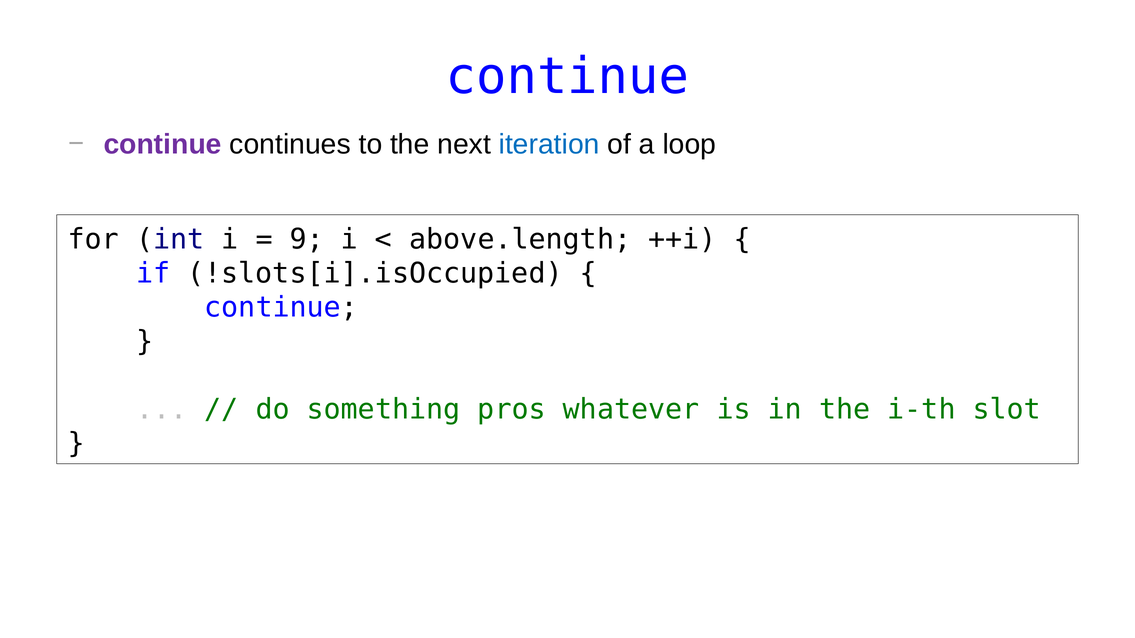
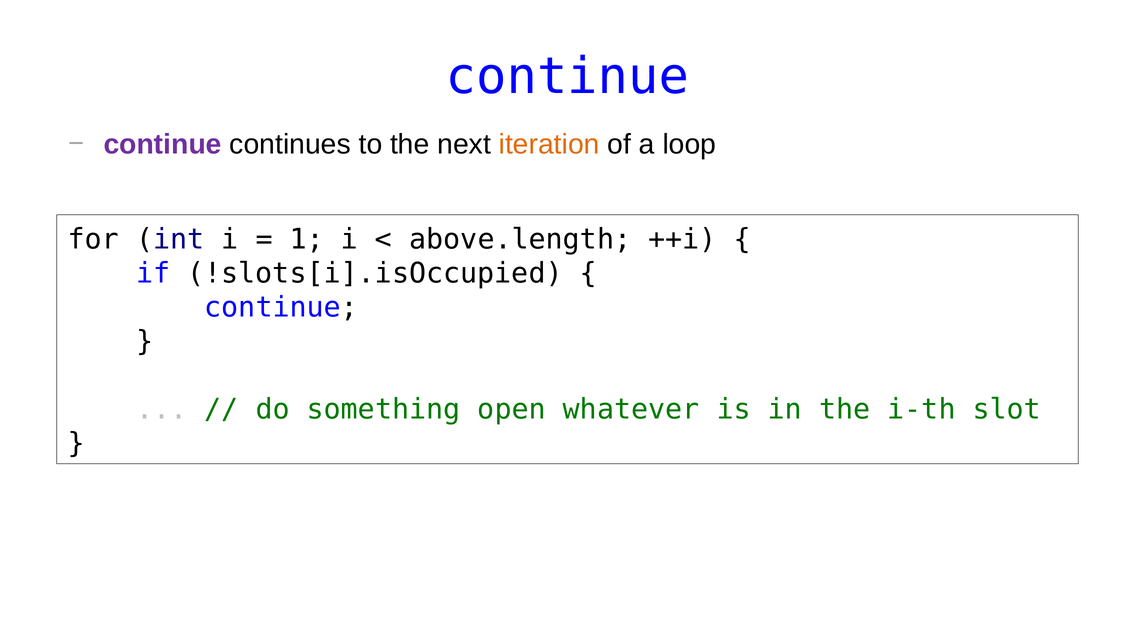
iteration colour: blue -> orange
9: 9 -> 1
pros: pros -> open
